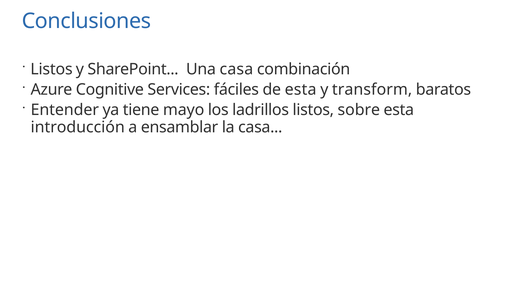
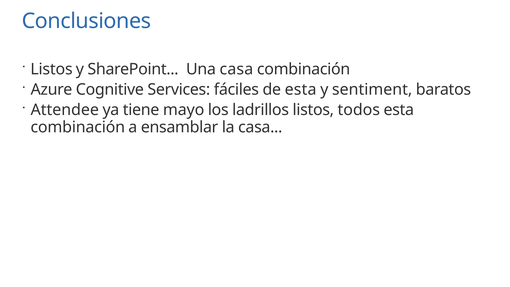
transform: transform -> sentiment
Entender: Entender -> Attendee
sobre: sobre -> todos
introducción at (78, 127): introducción -> combinación
